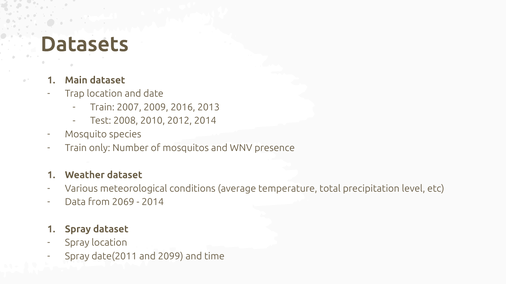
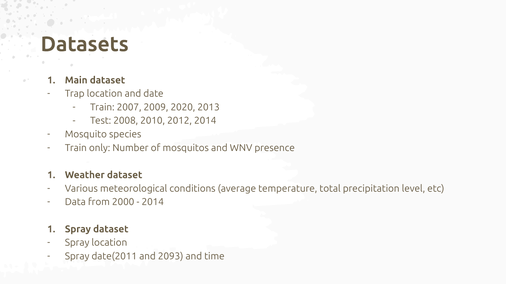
2016: 2016 -> 2020
2069: 2069 -> 2000
2099: 2099 -> 2093
